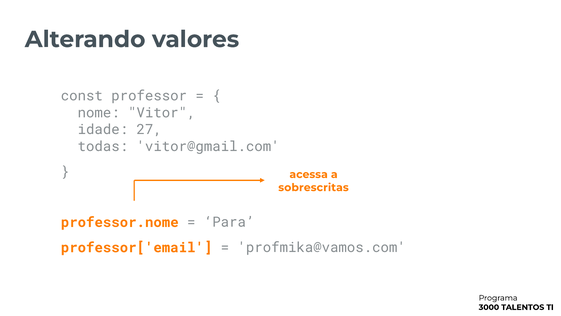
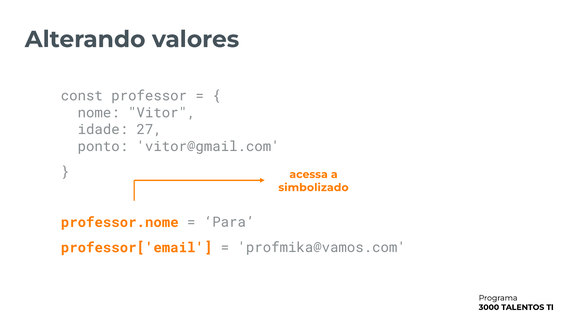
todas: todas -> ponto
sobrescritas: sobrescritas -> simbolizado
